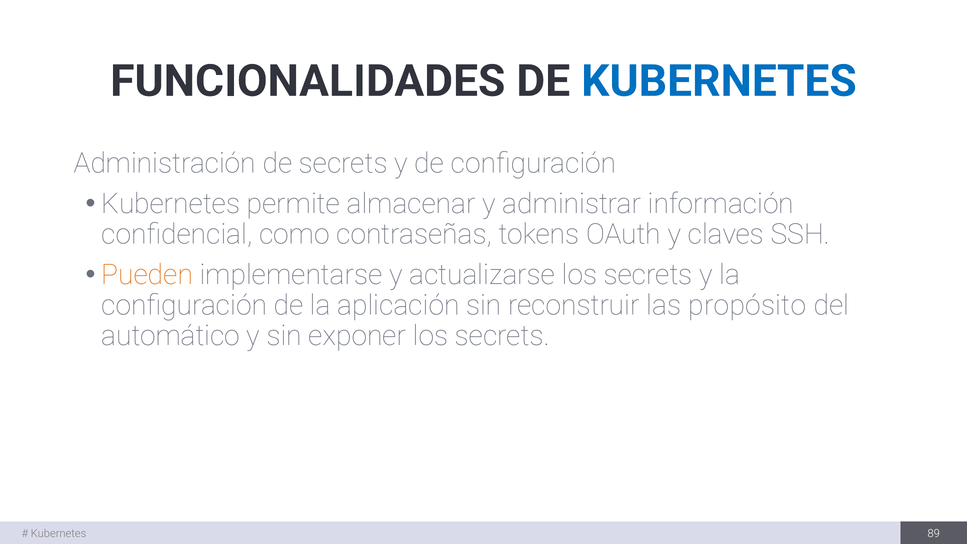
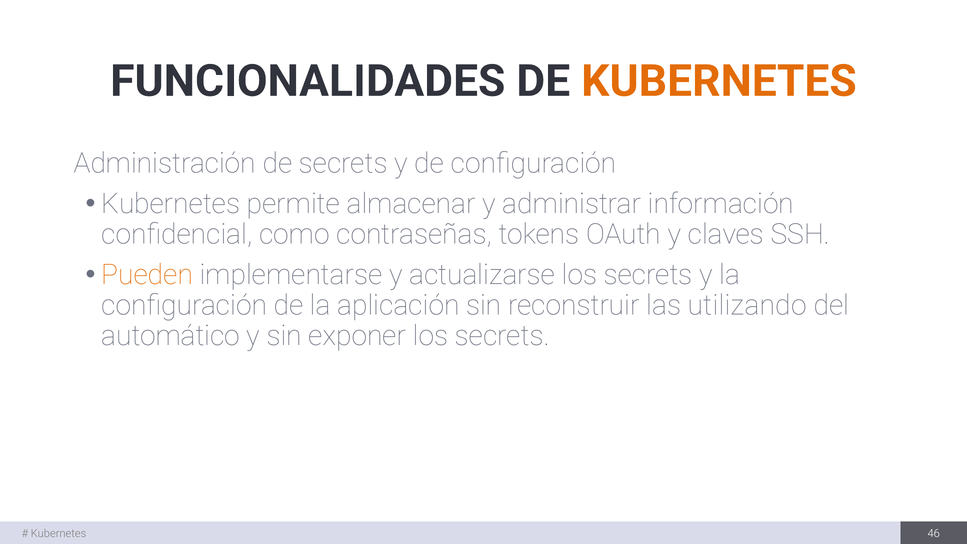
KUBERNETES at (719, 81) colour: blue -> orange
propósito: propósito -> utilizando
89: 89 -> 46
